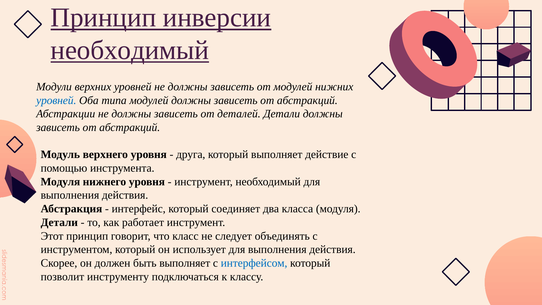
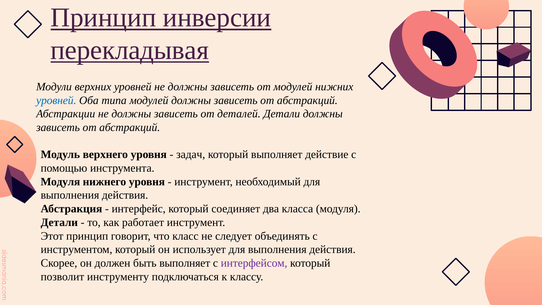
необходимый at (130, 50): необходимый -> перекладывая
друга: друга -> задач
интерфейсом colour: blue -> purple
